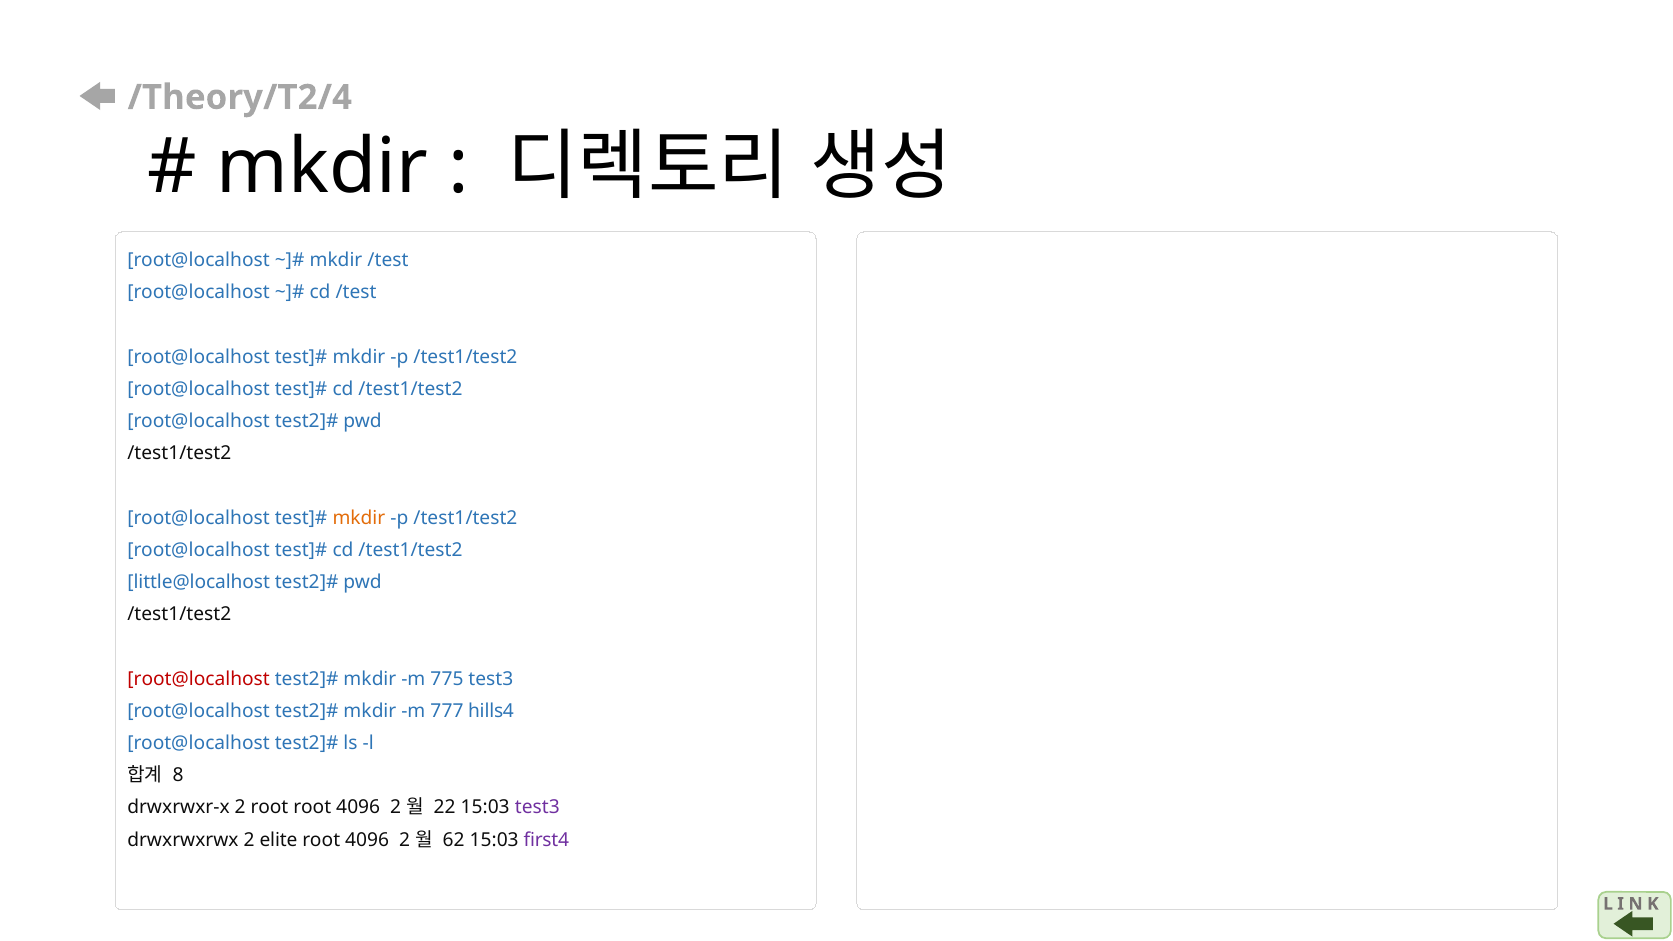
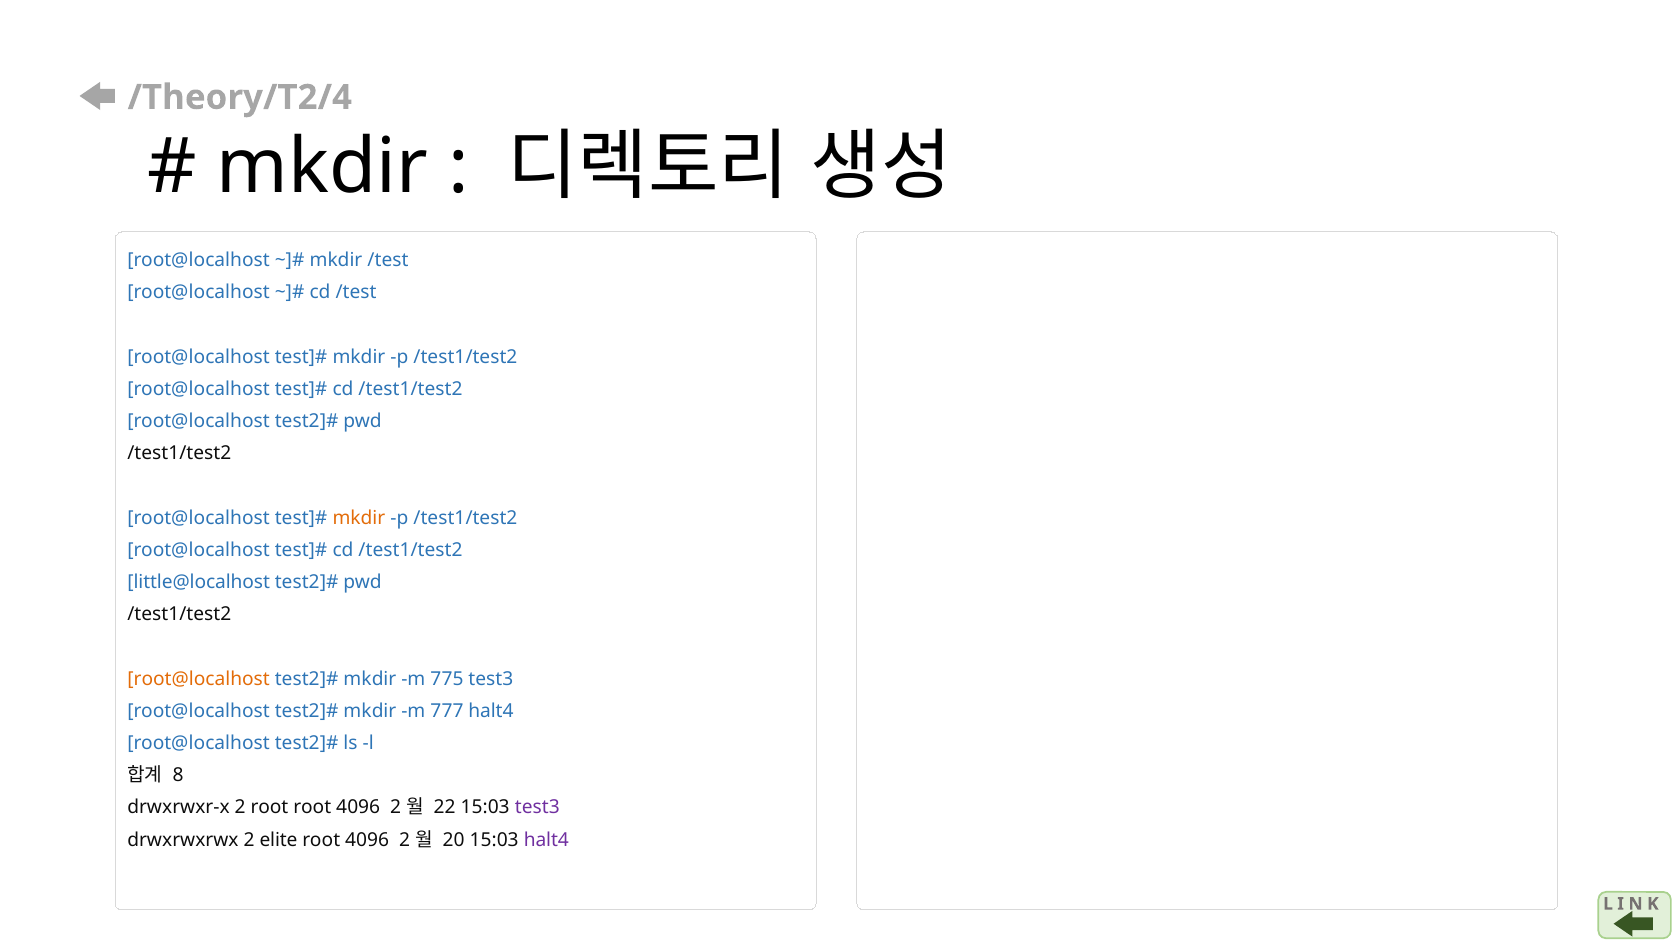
root@localhost at (199, 679) colour: red -> orange
777 hills4: hills4 -> halt4
62: 62 -> 20
15:03 first4: first4 -> halt4
